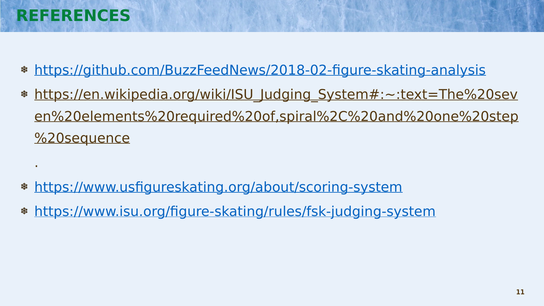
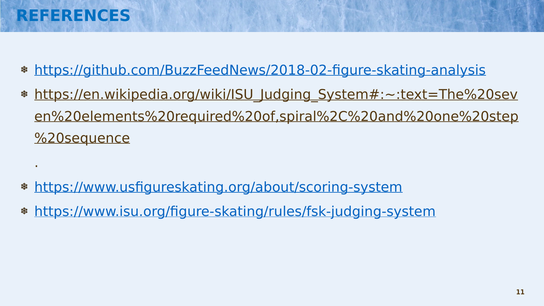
REFERENCES colour: green -> blue
